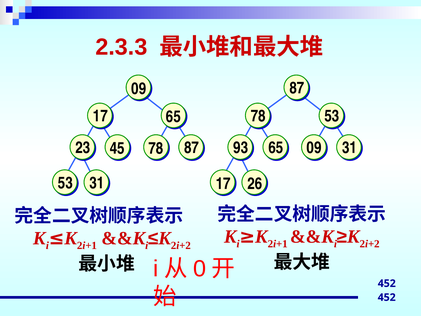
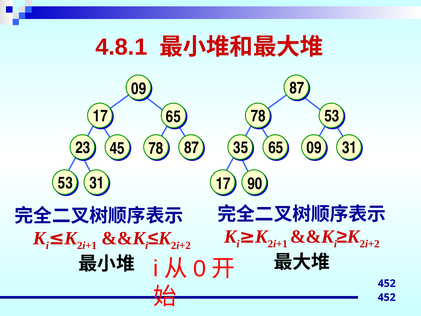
2.3.3: 2.3.3 -> 4.8.1
93: 93 -> 35
26: 26 -> 90
